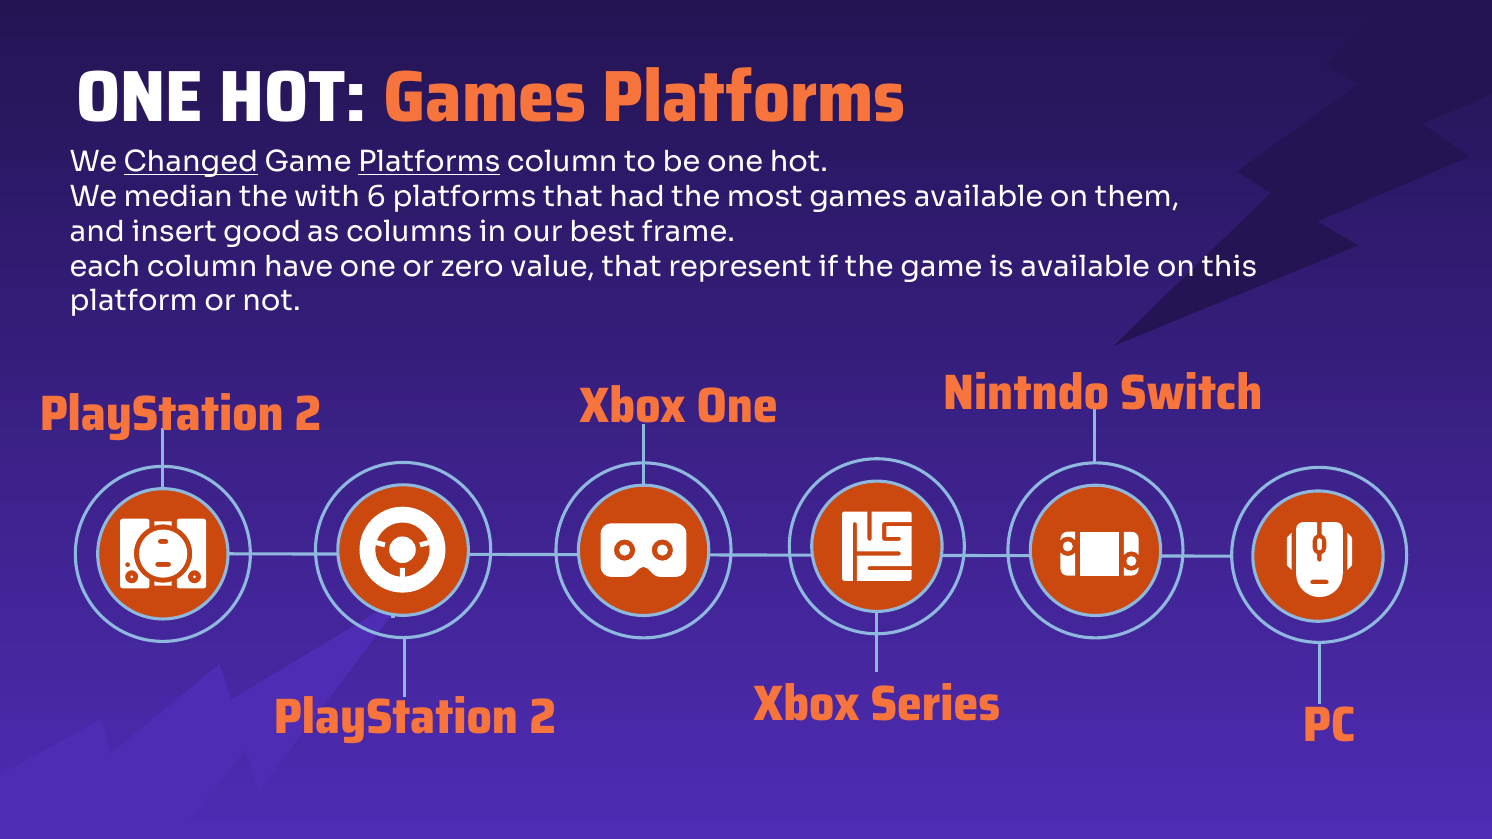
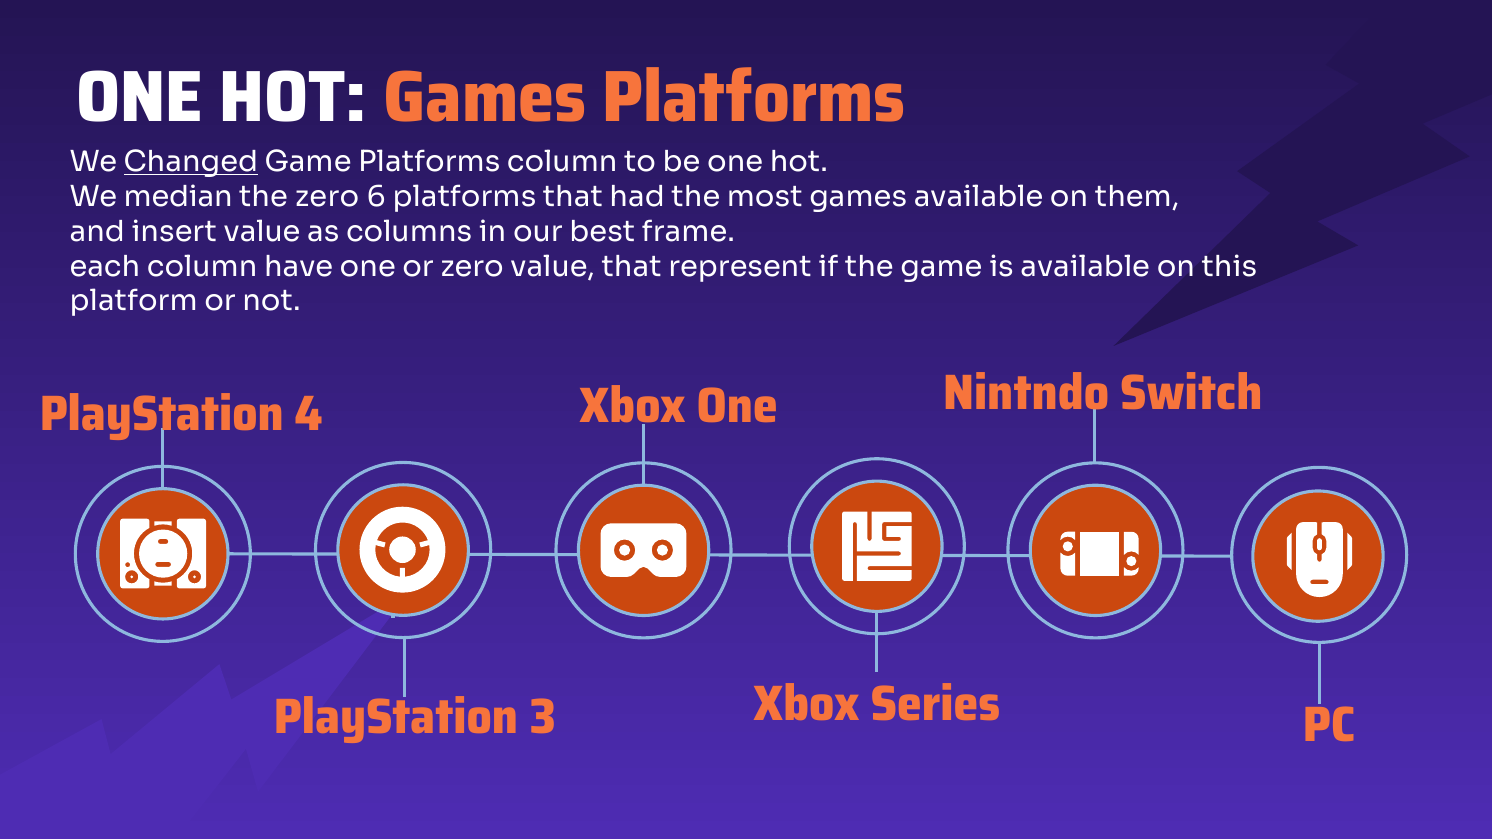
Platforms at (429, 162) underline: present -> none
the with: with -> zero
insert good: good -> value
2 at (308, 414): 2 -> 4
2 at (543, 718): 2 -> 3
